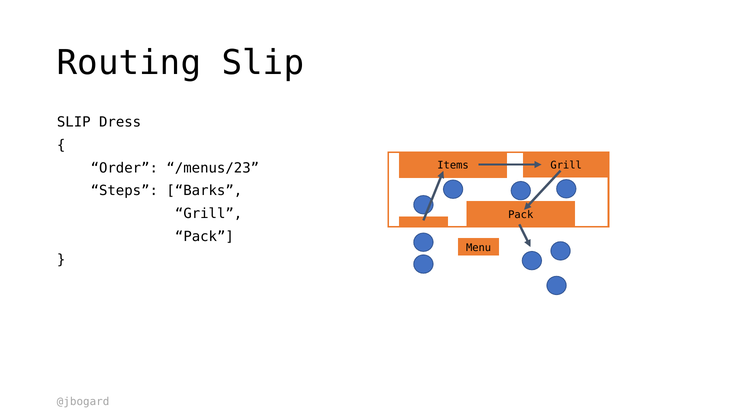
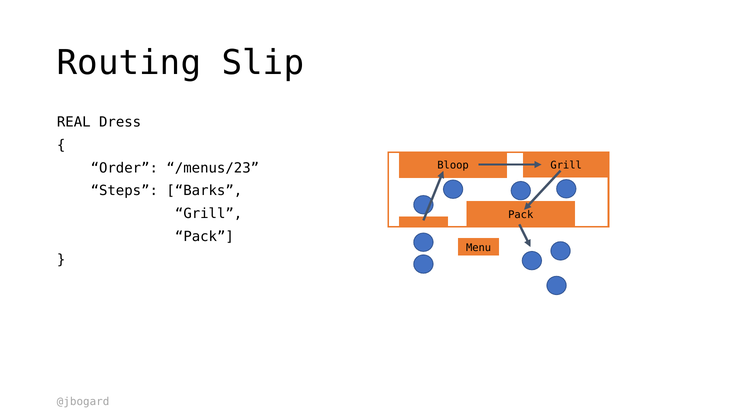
SLIP at (74, 122): SLIP -> REAL
Items: Items -> Bloop
